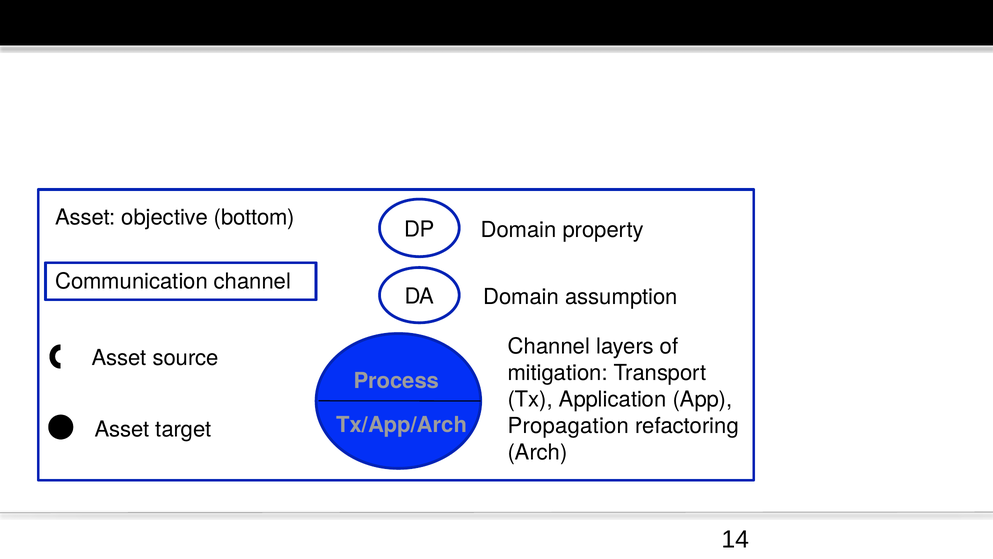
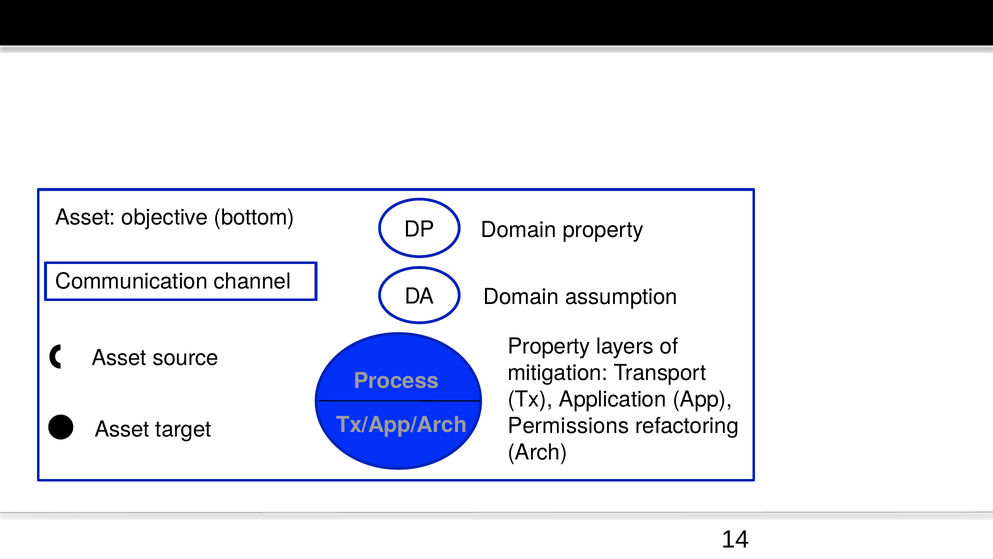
Channel at (549, 346): Channel -> Property
Propagation: Propagation -> Permissions
